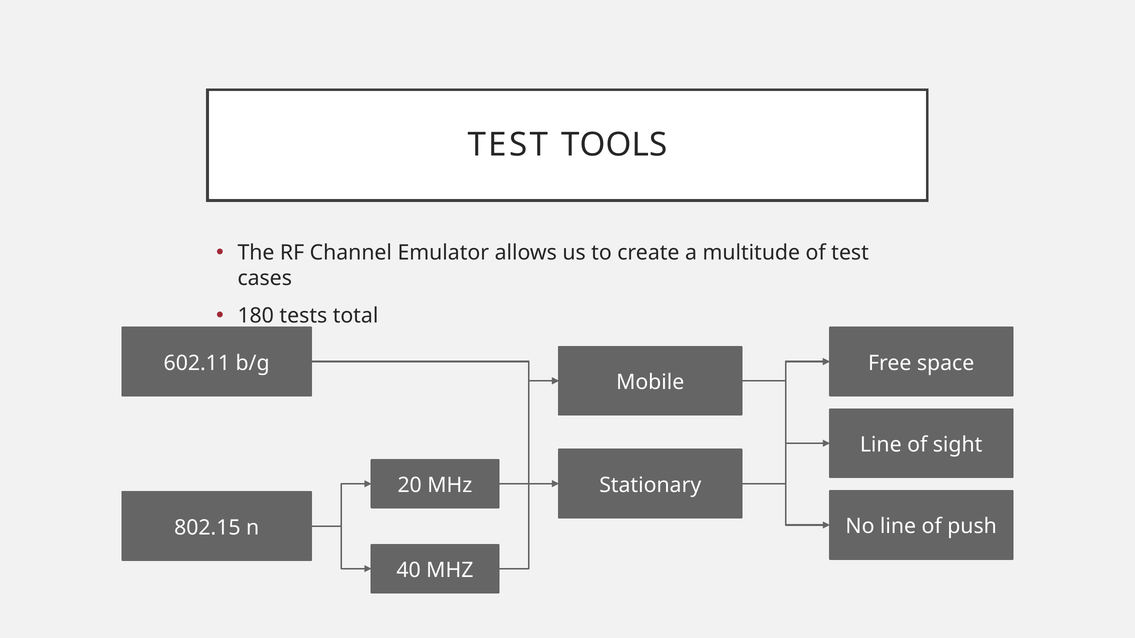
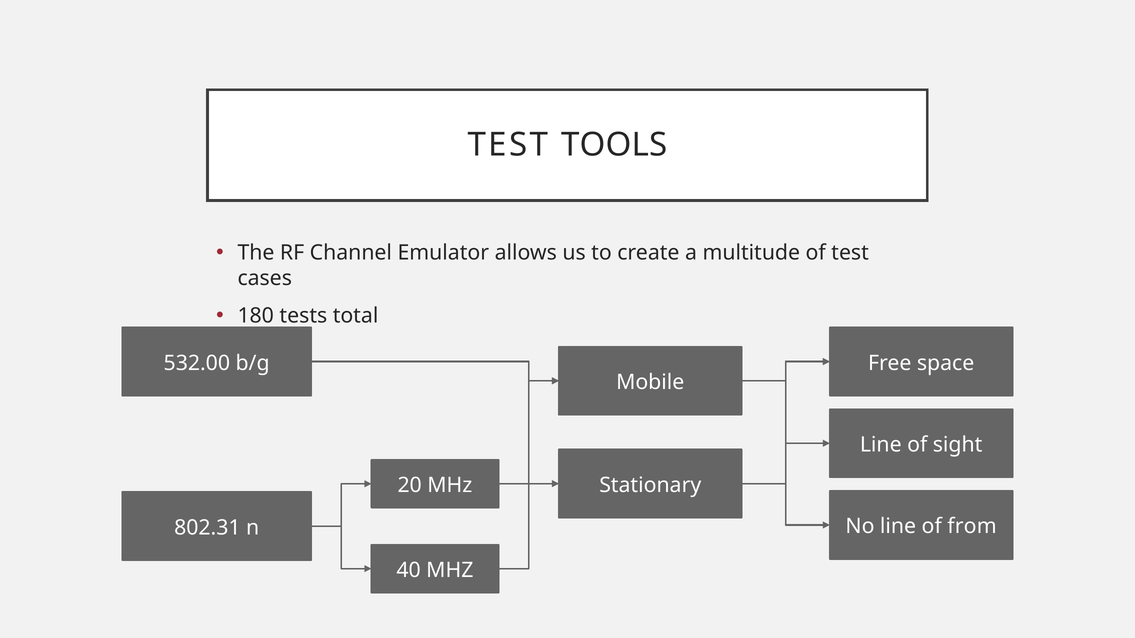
602.11: 602.11 -> 532.00
push: push -> from
802.15: 802.15 -> 802.31
